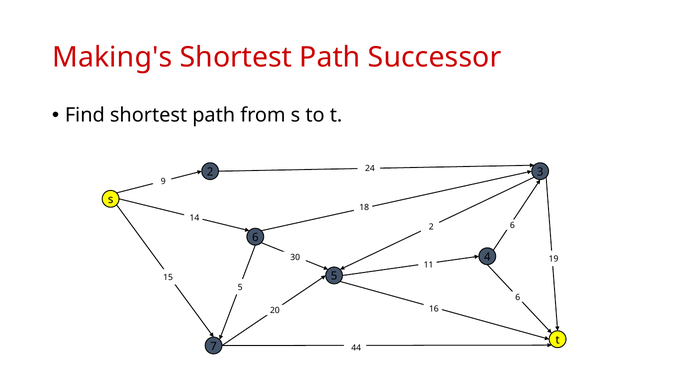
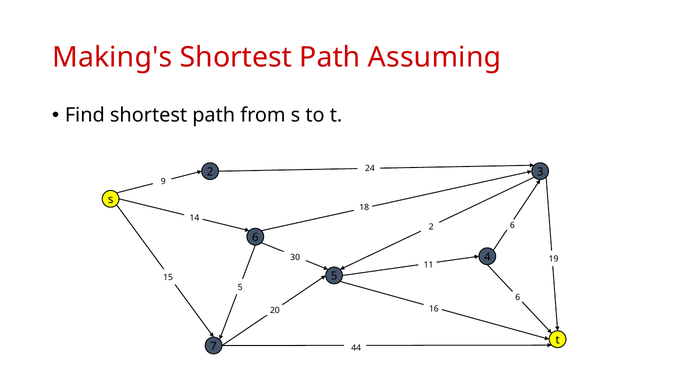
Successor: Successor -> Assuming
